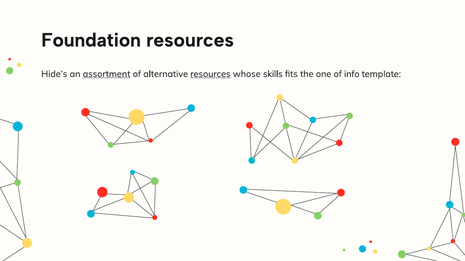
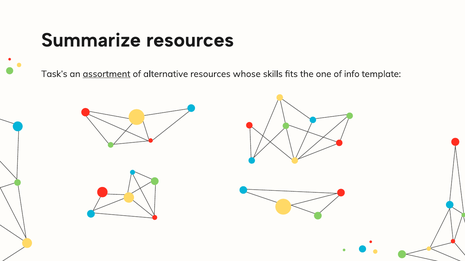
Foundation: Foundation -> Summarize
Hide’s: Hide’s -> Task’s
resources at (210, 74) underline: present -> none
